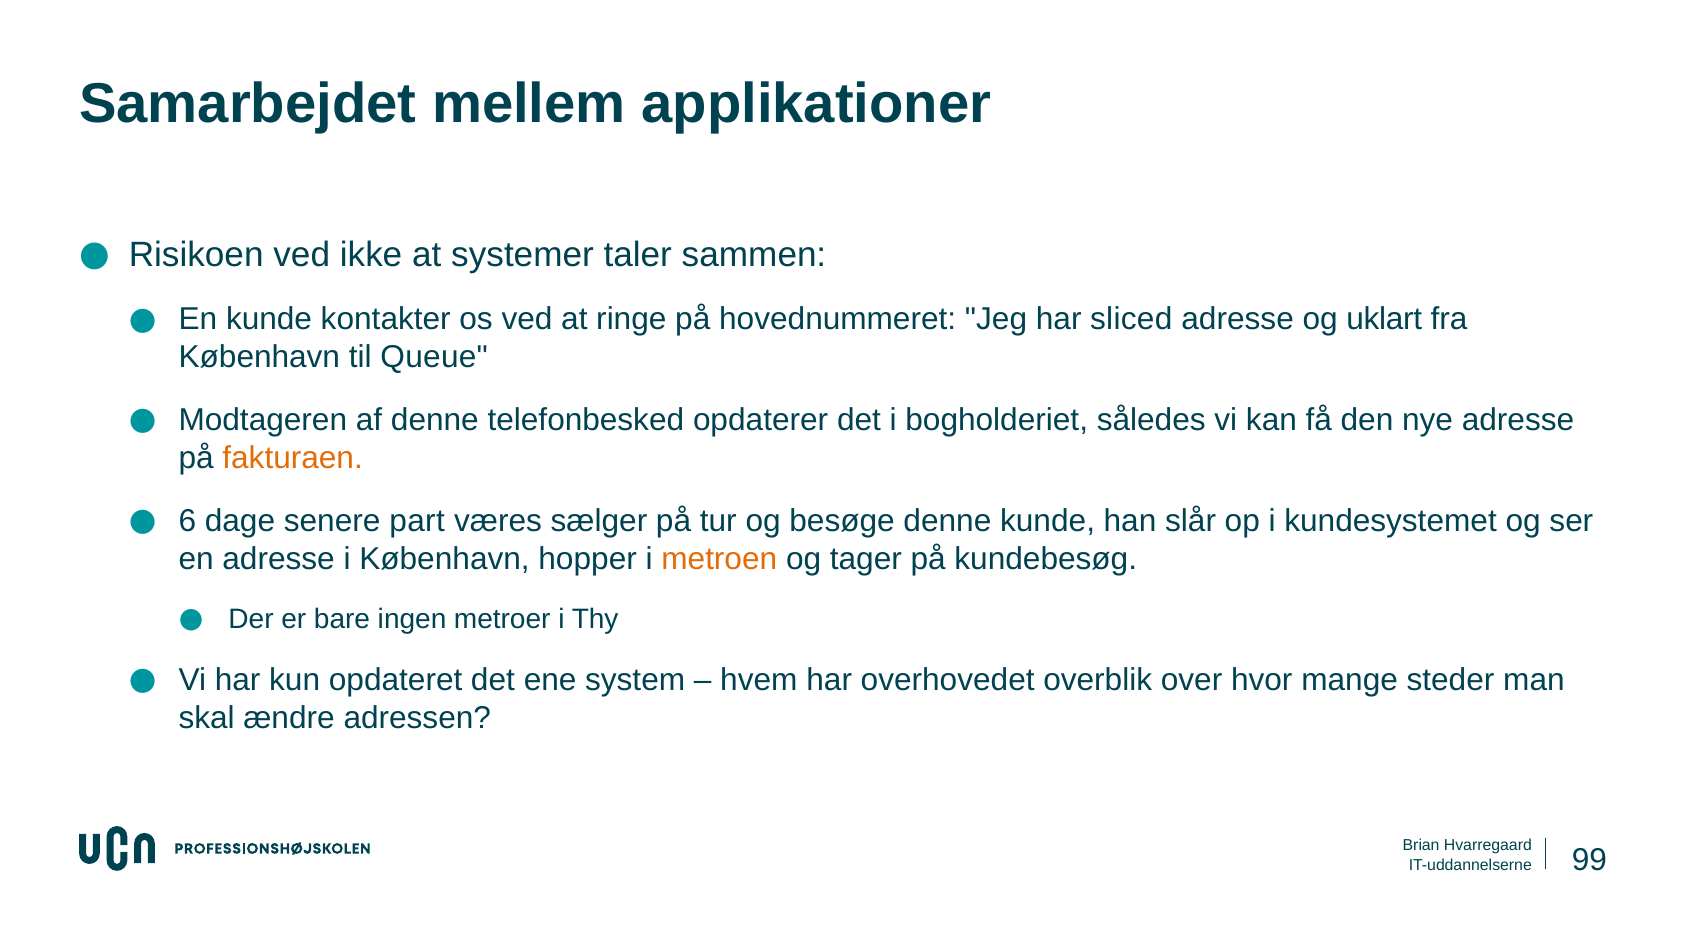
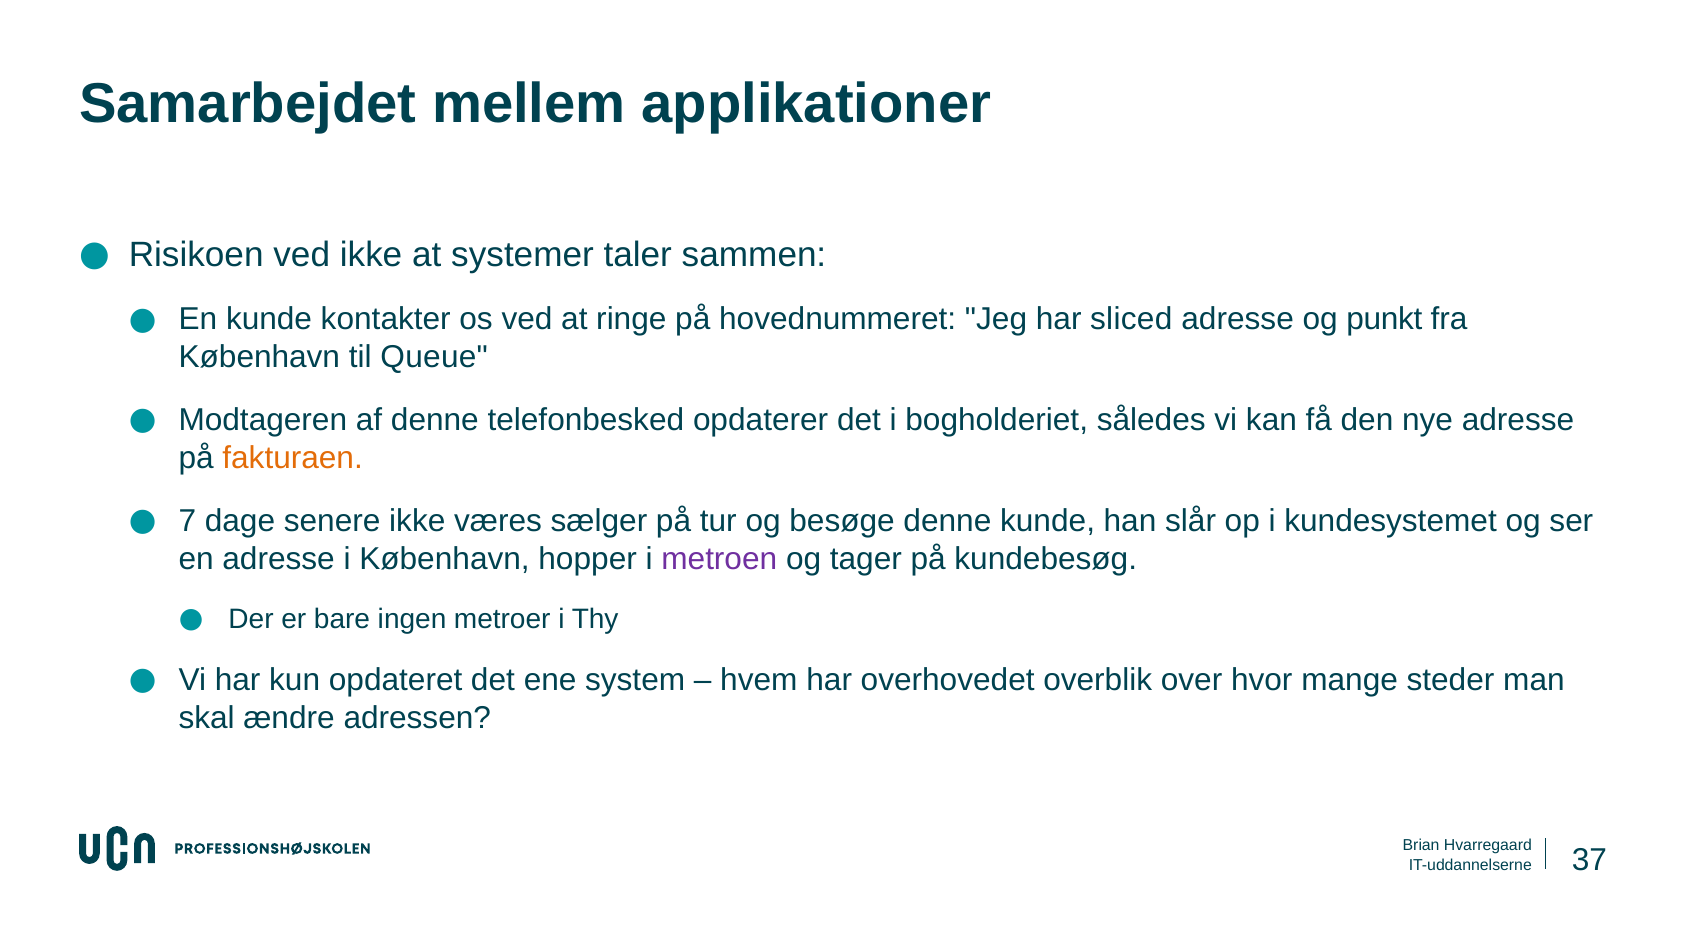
uklart: uklart -> punkt
6: 6 -> 7
senere part: part -> ikke
metroen colour: orange -> purple
99: 99 -> 37
